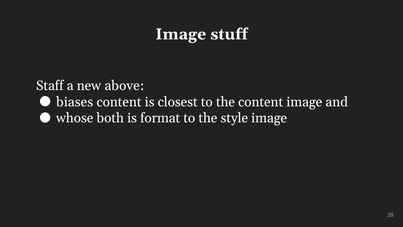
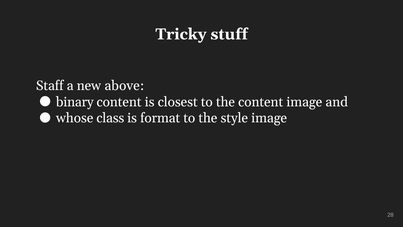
Image at (181, 34): Image -> Tricky
biases: biases -> binary
both: both -> class
